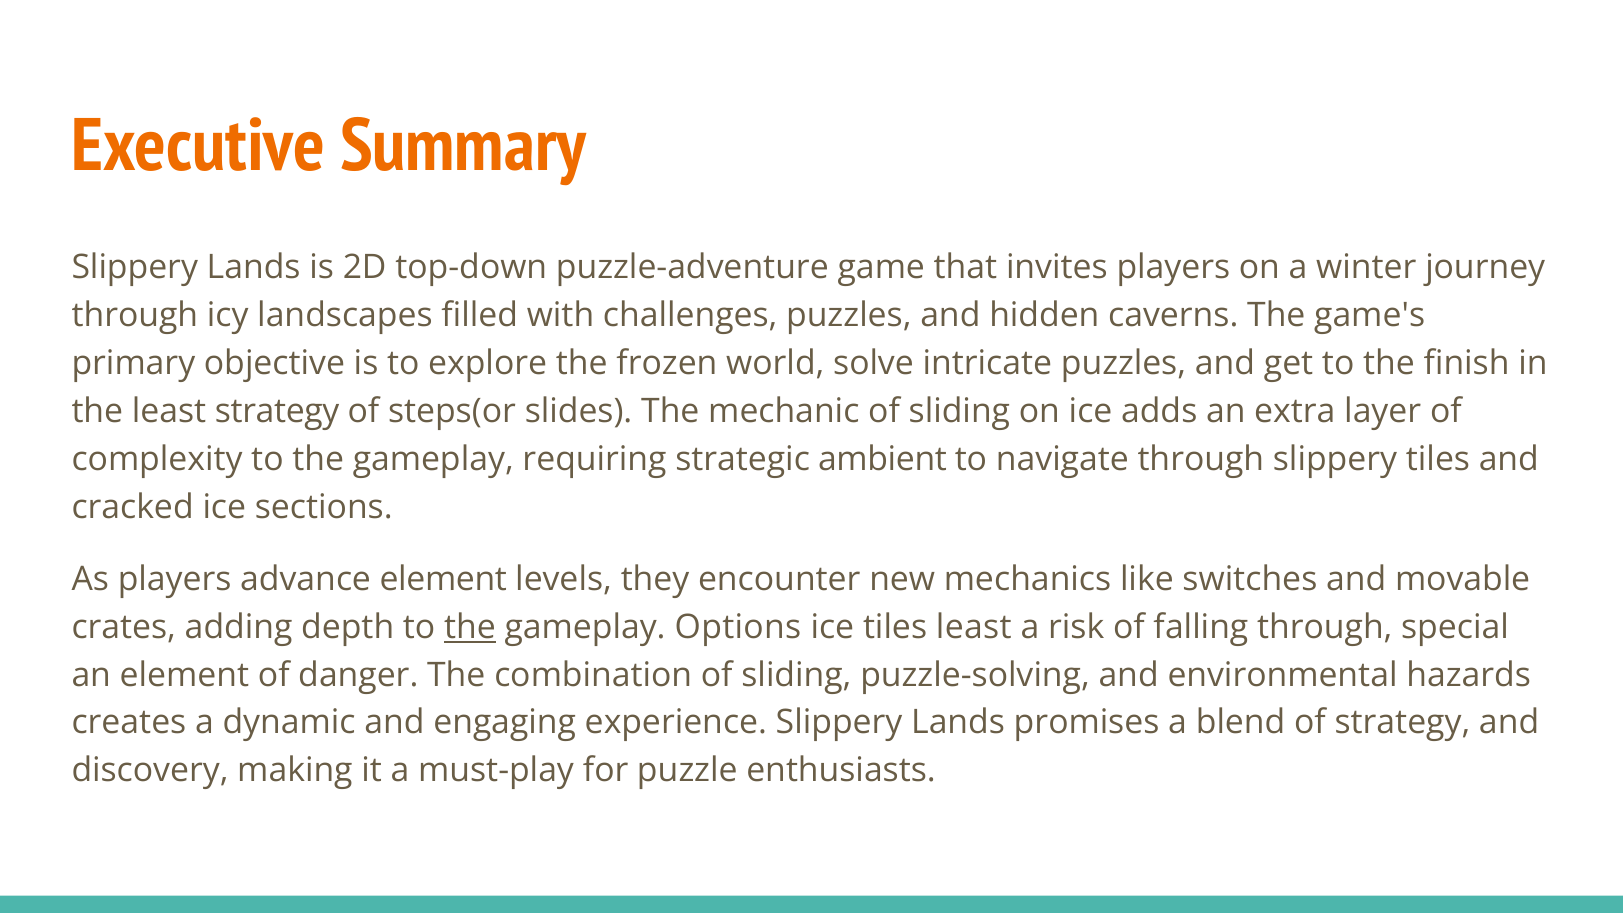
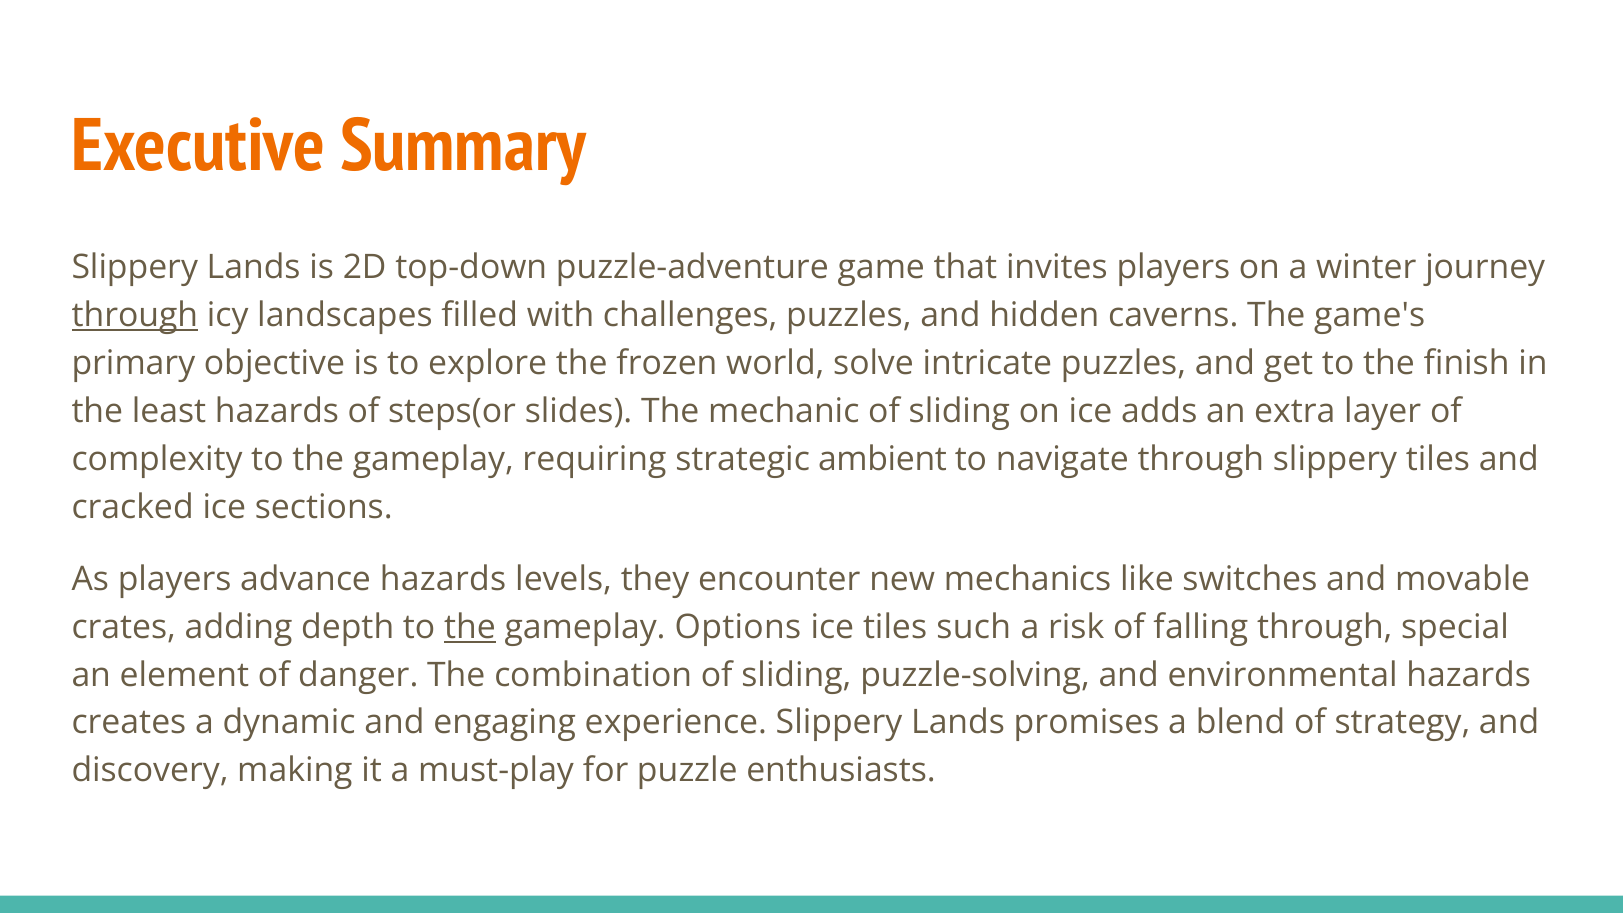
through at (135, 316) underline: none -> present
least strategy: strategy -> hazards
advance element: element -> hazards
tiles least: least -> such
